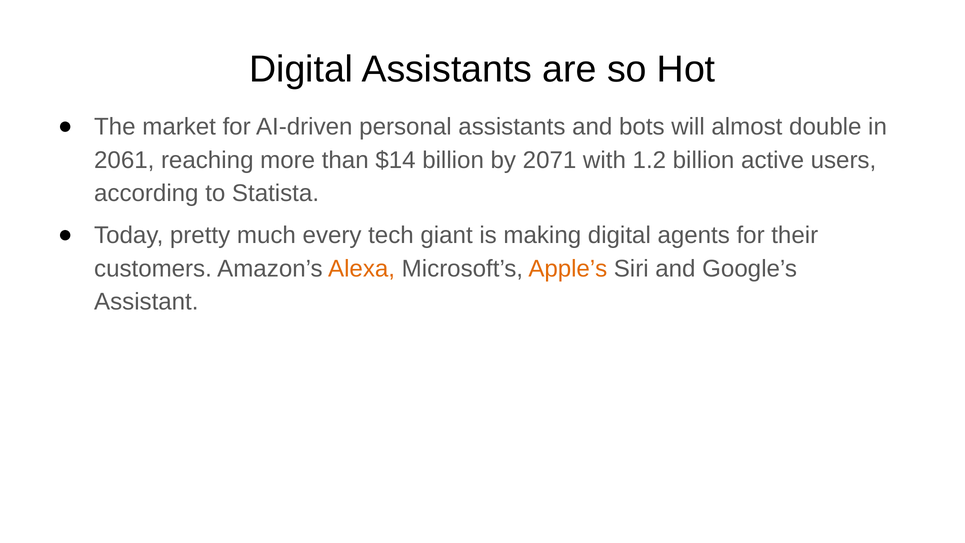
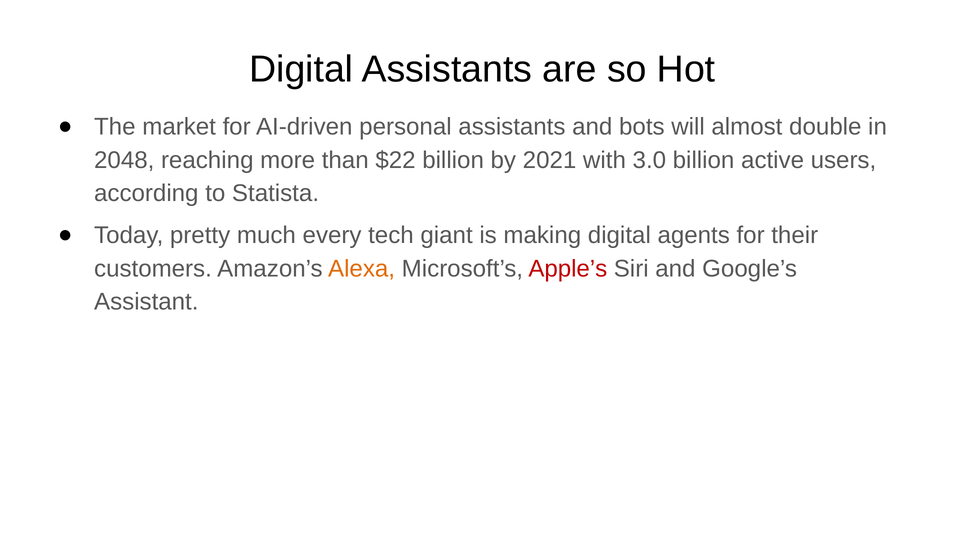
2061: 2061 -> 2048
$14: $14 -> $22
2071: 2071 -> 2021
1.2: 1.2 -> 3.0
Apple’s colour: orange -> red
